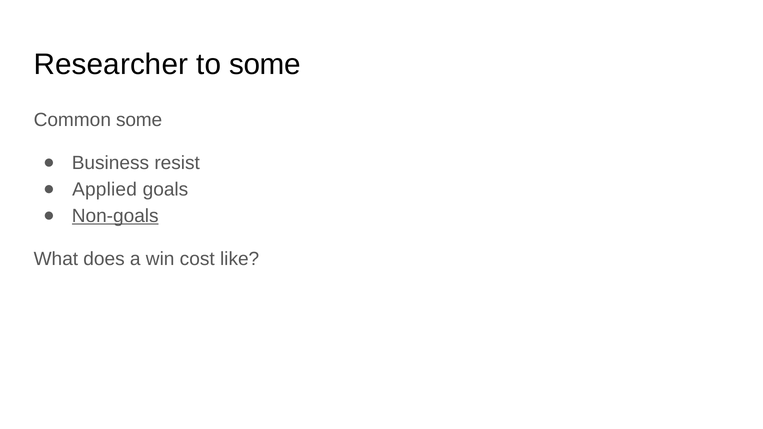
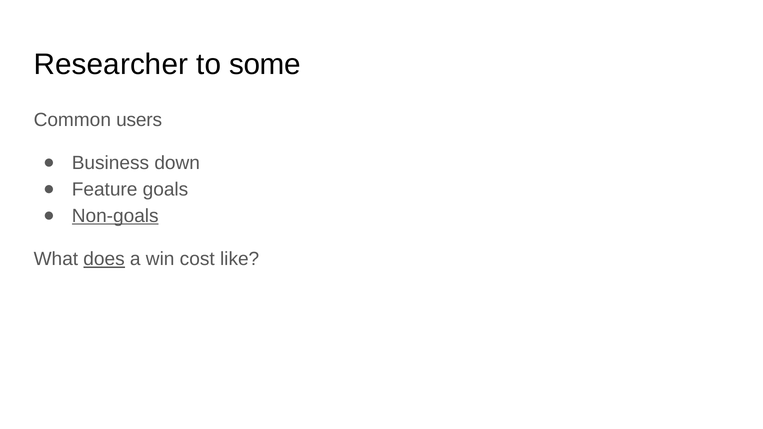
Common some: some -> users
resist: resist -> down
Applied: Applied -> Feature
does underline: none -> present
